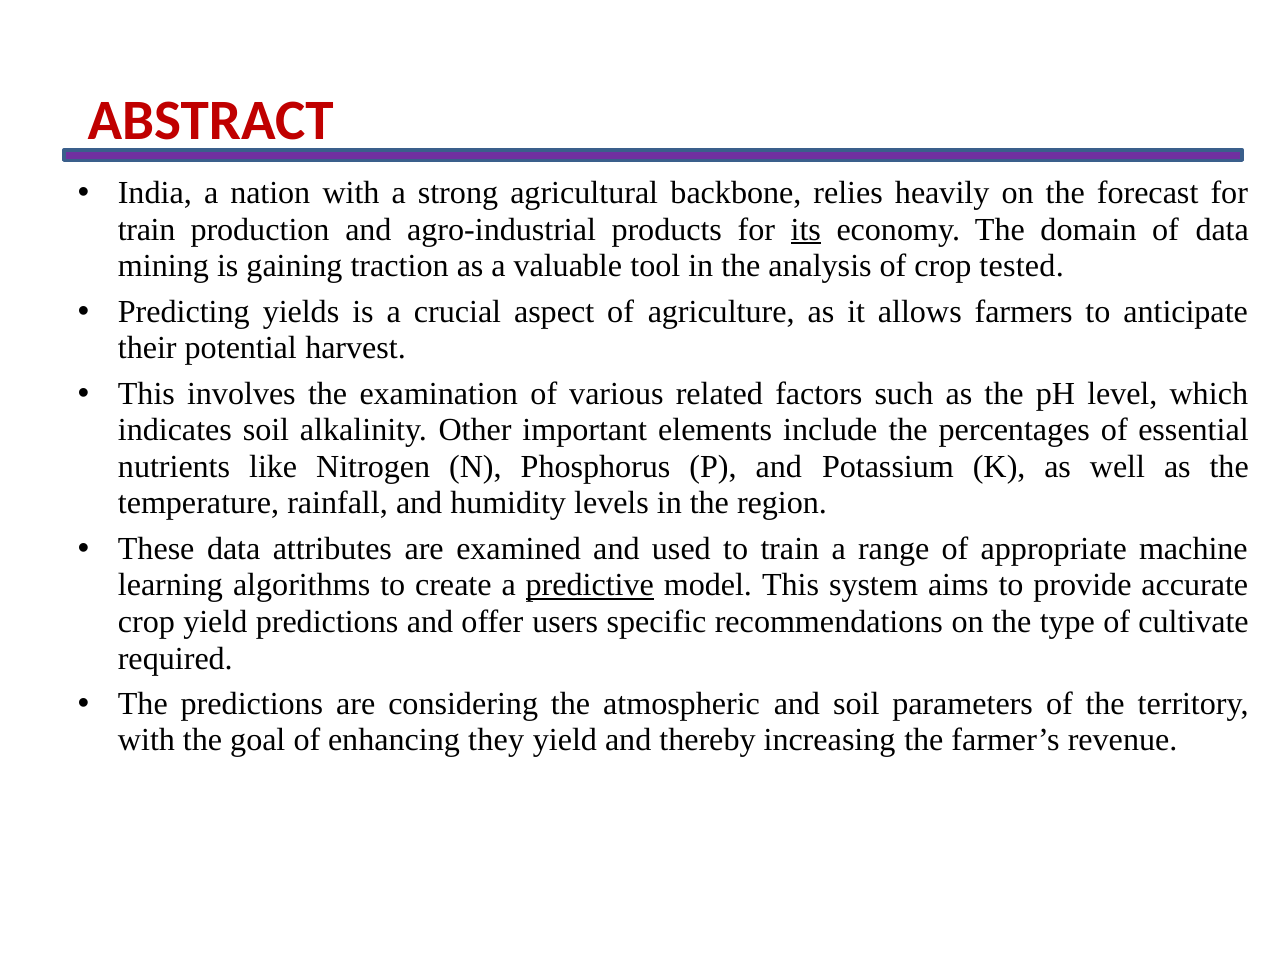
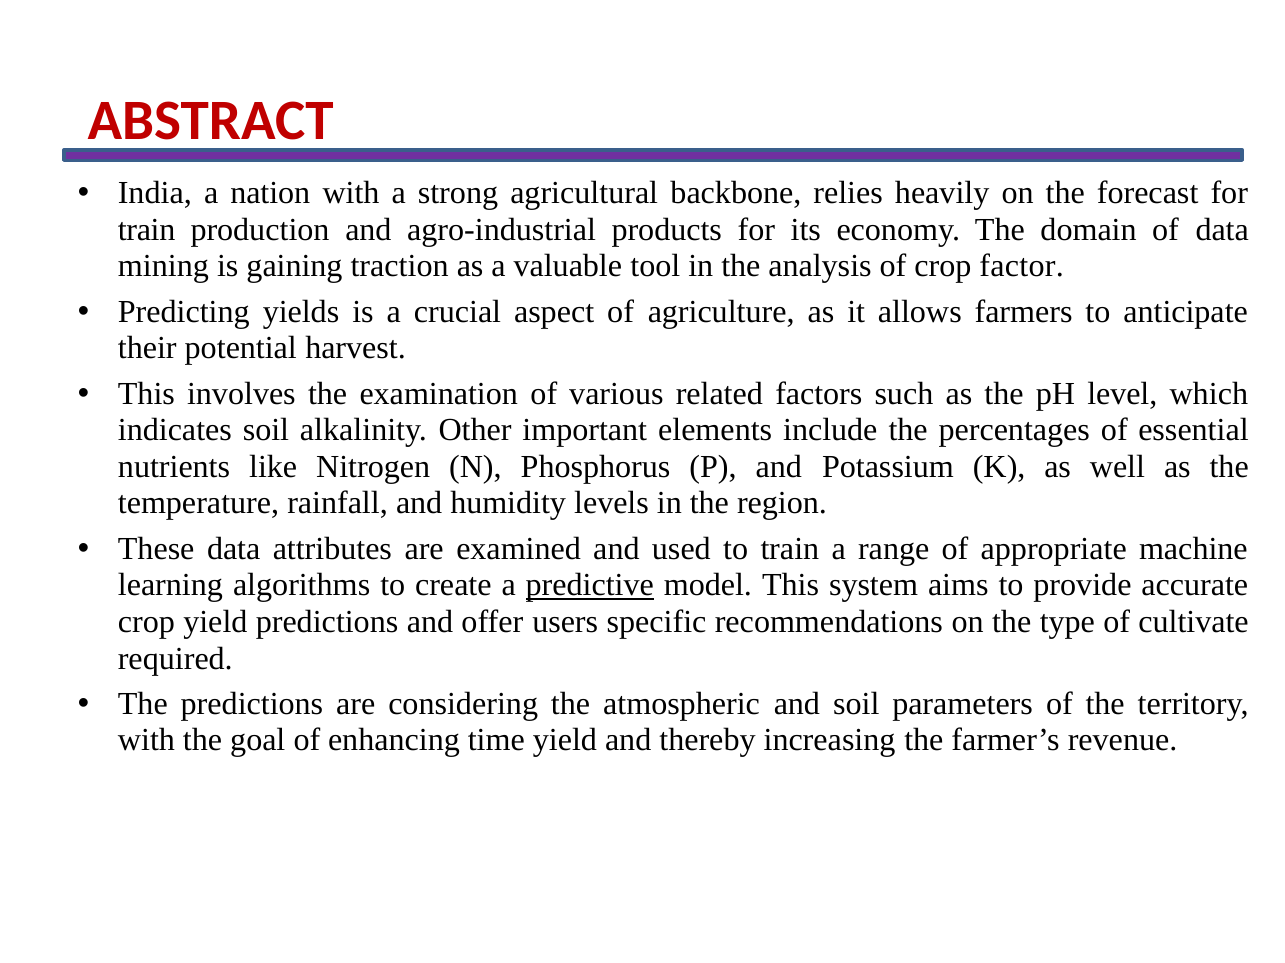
its underline: present -> none
tested: tested -> factor
they: they -> time
